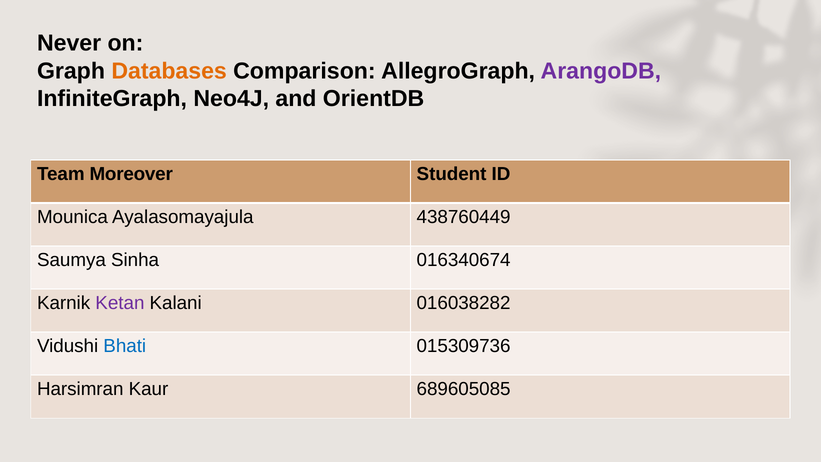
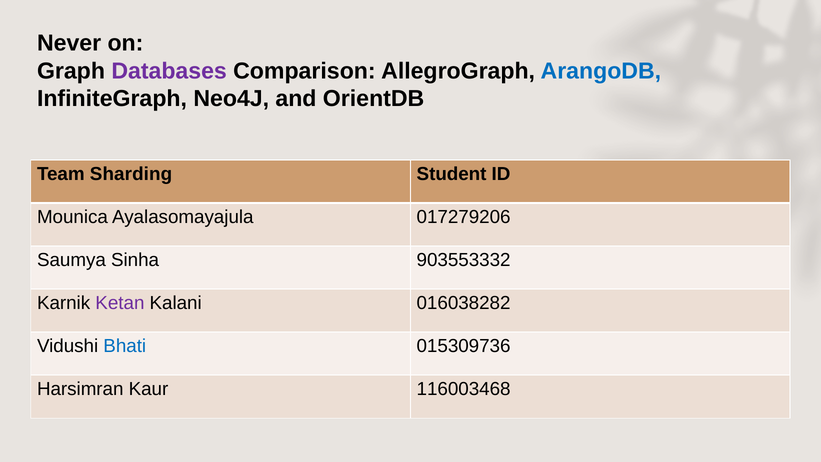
Databases colour: orange -> purple
ArangoDB colour: purple -> blue
Moreover: Moreover -> Sharding
438760449: 438760449 -> 017279206
016340674: 016340674 -> 903553332
689605085: 689605085 -> 116003468
